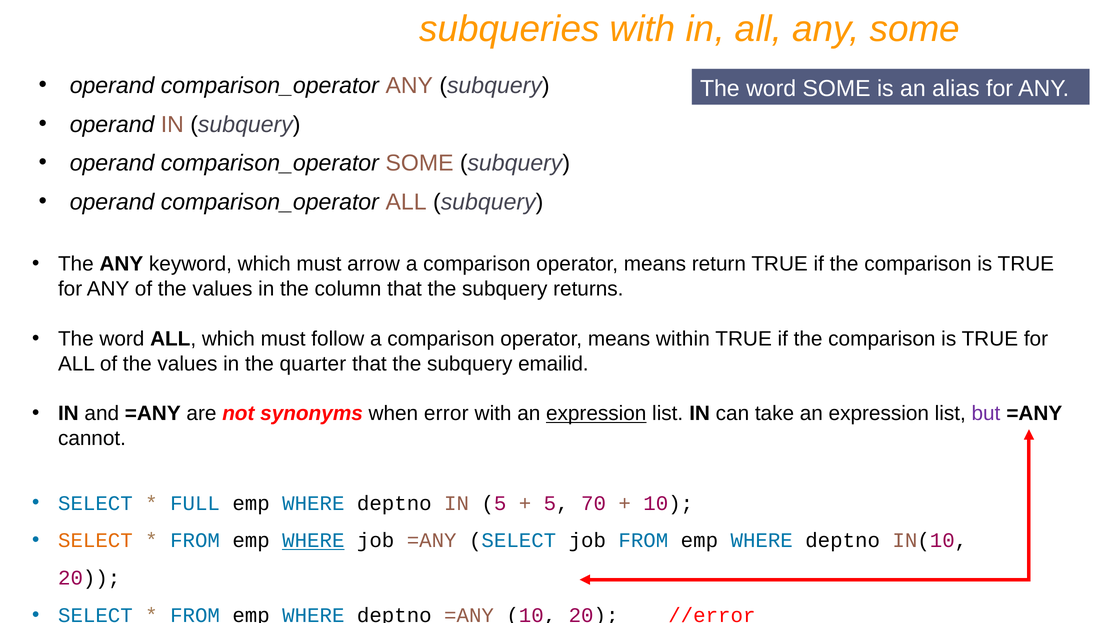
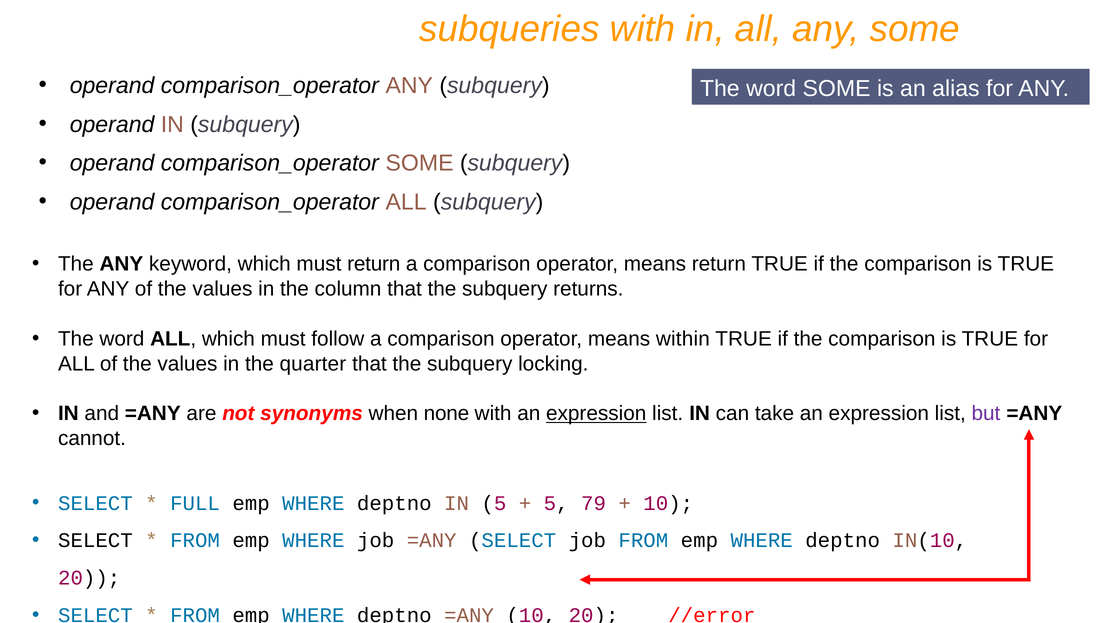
must arrow: arrow -> return
emailid: emailid -> locking
error: error -> none
70: 70 -> 79
SELECT at (95, 540) colour: orange -> black
WHERE at (313, 540) underline: present -> none
